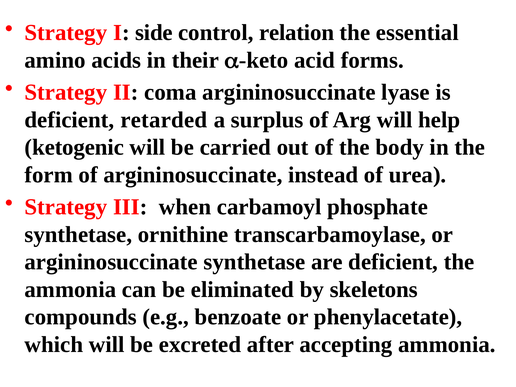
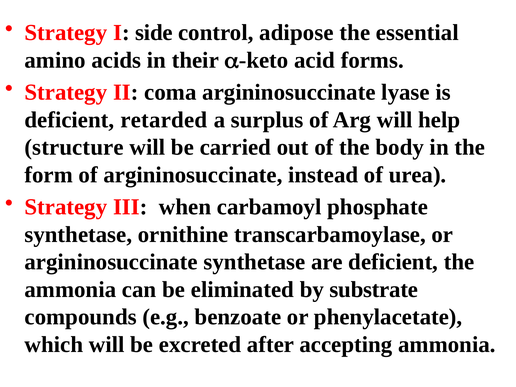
relation: relation -> adipose
ketogenic: ketogenic -> structure
skeletons: skeletons -> substrate
